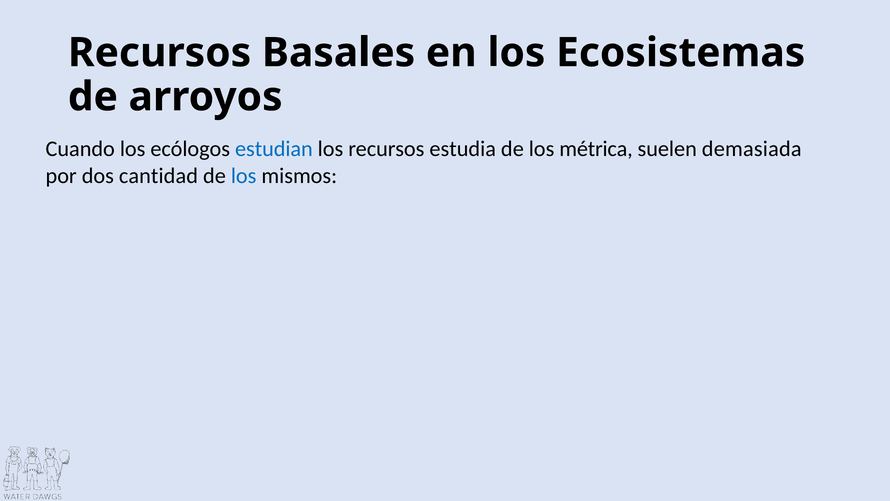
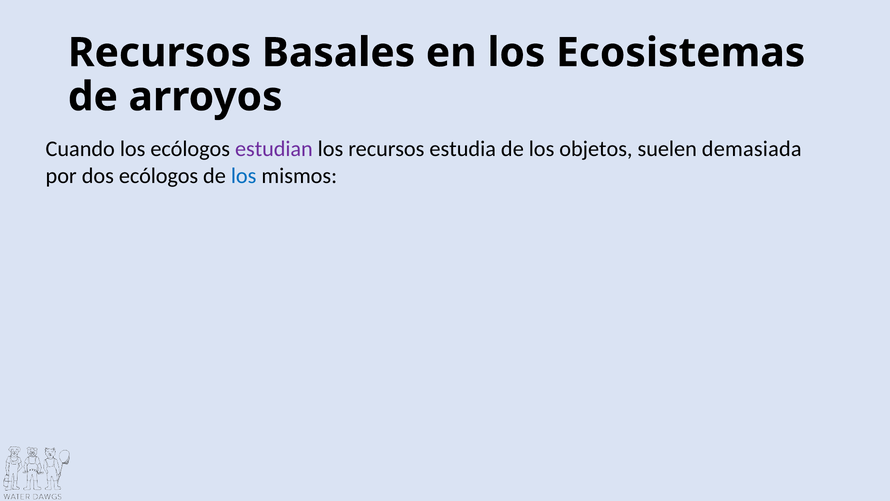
estudian colour: blue -> purple
métrica: métrica -> objetos
dos cantidad: cantidad -> ecólogos
